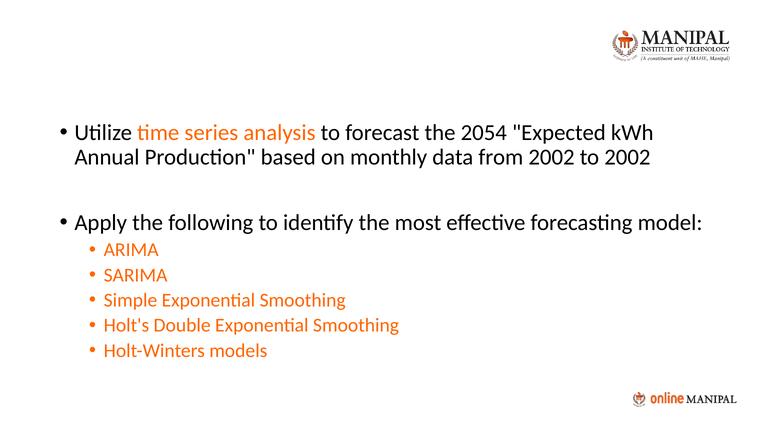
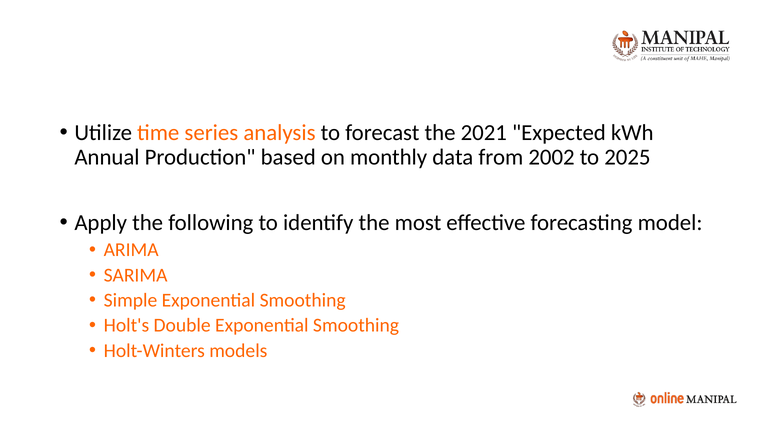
2054: 2054 -> 2021
to 2002: 2002 -> 2025
